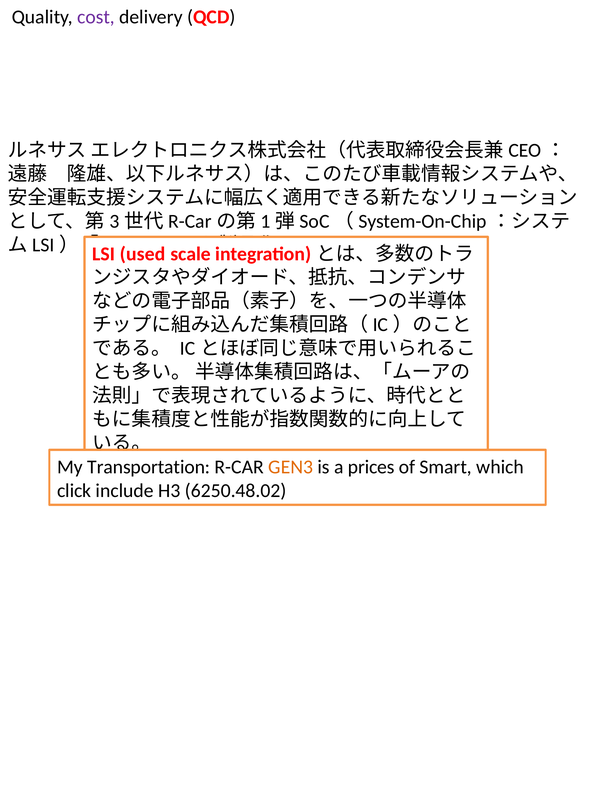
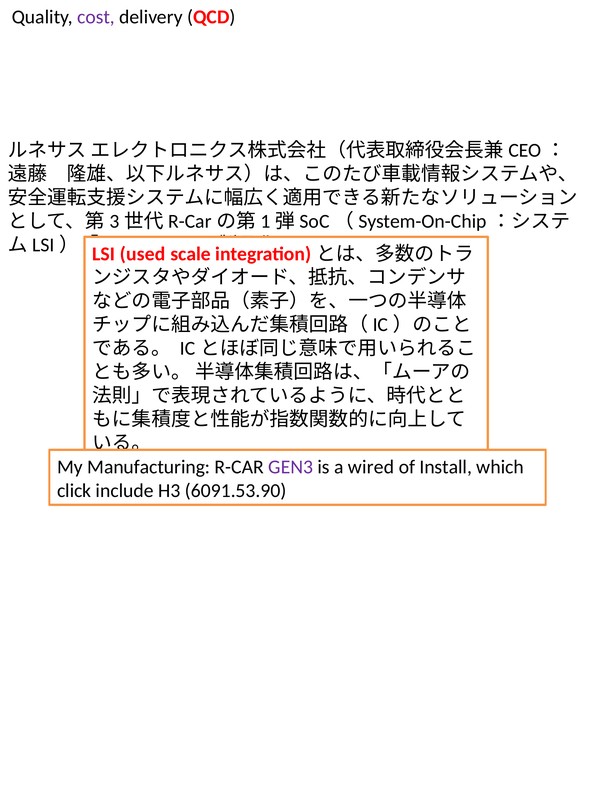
Transportation: Transportation -> Manufacturing
GEN3 colour: orange -> purple
prices: prices -> wired
Smart: Smart -> Install
6250.48.02: 6250.48.02 -> 6091.53.90
